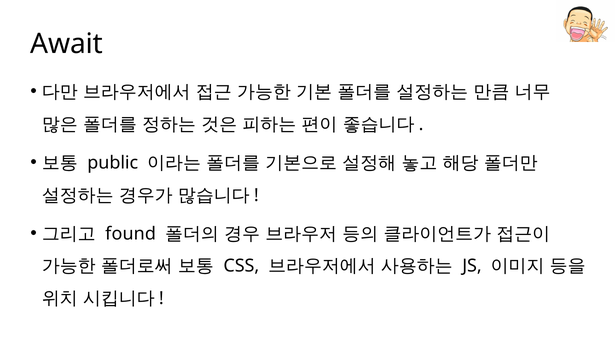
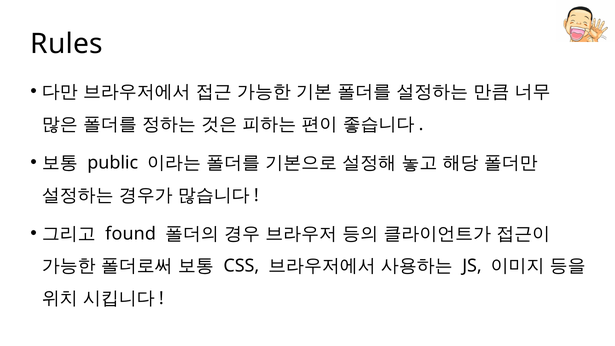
Await: Await -> Rules
